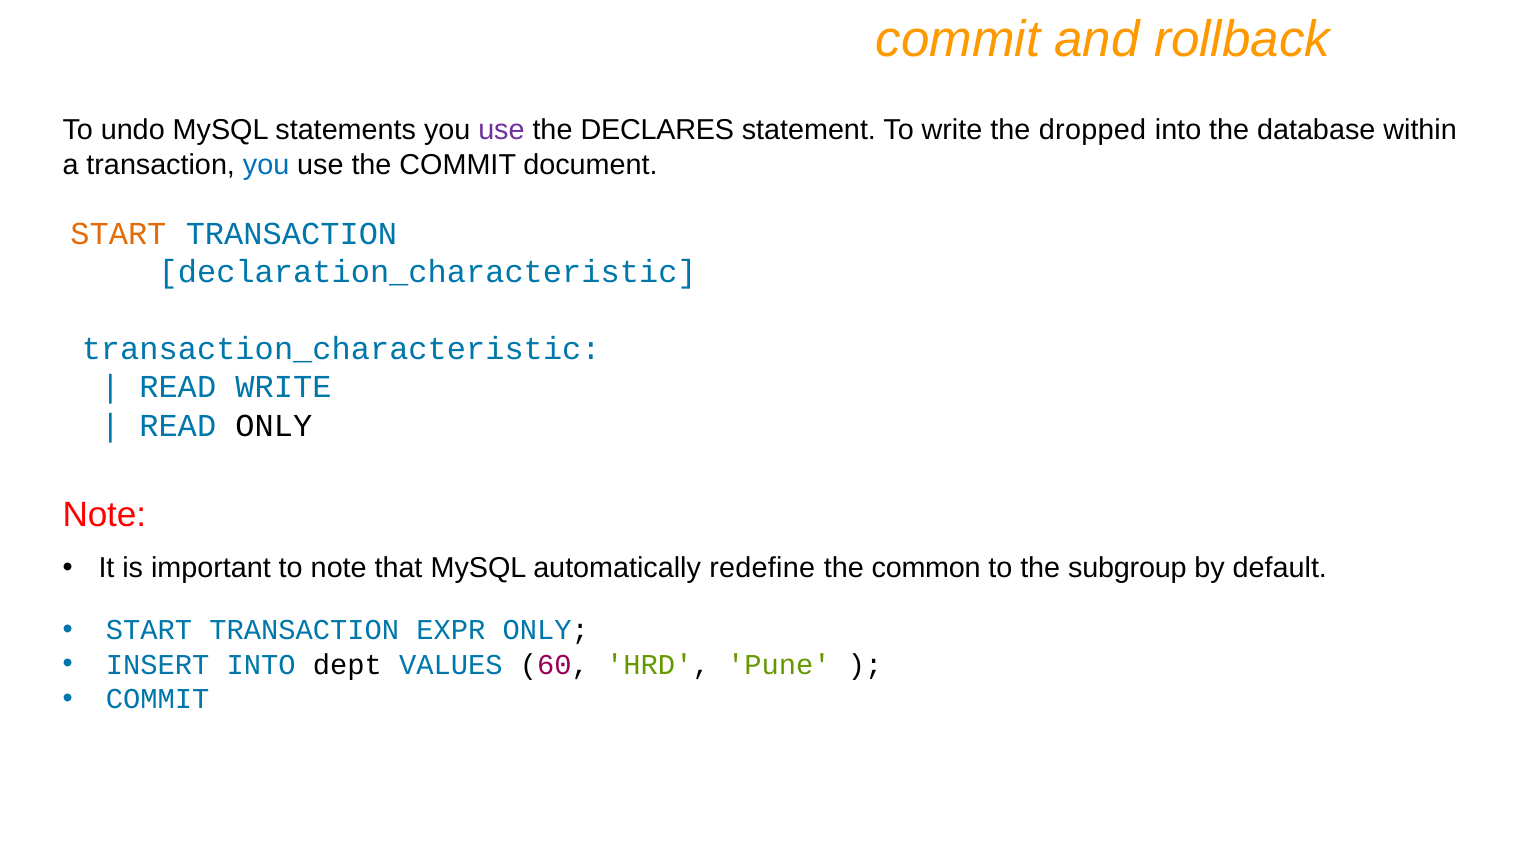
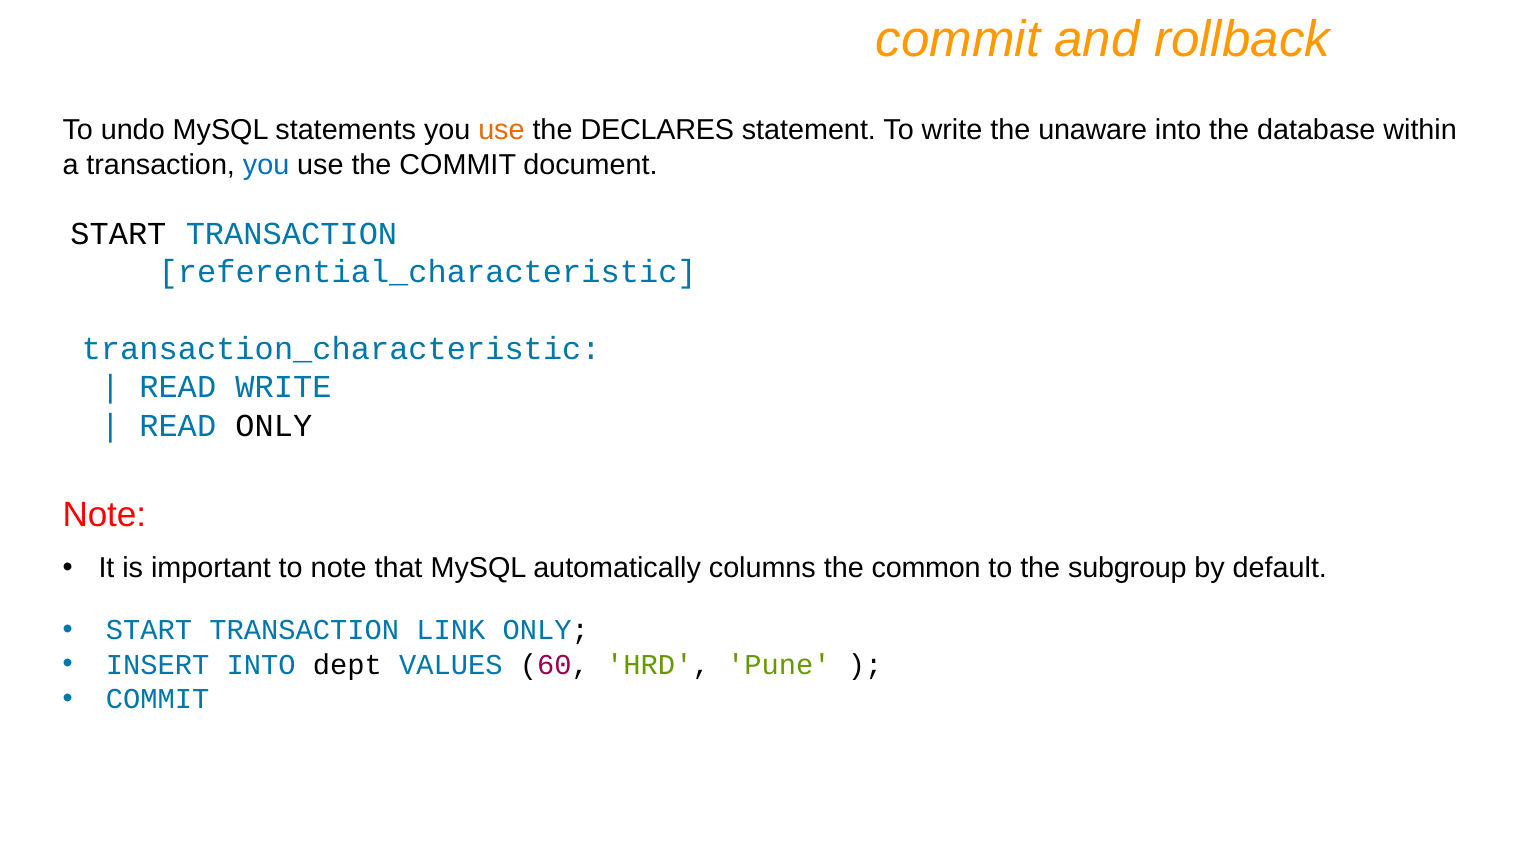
use at (501, 130) colour: purple -> orange
dropped: dropped -> unaware
START at (118, 234) colour: orange -> black
declaration_characteristic: declaration_characteristic -> referential_characteristic
redefine: redefine -> columns
EXPR: EXPR -> LINK
